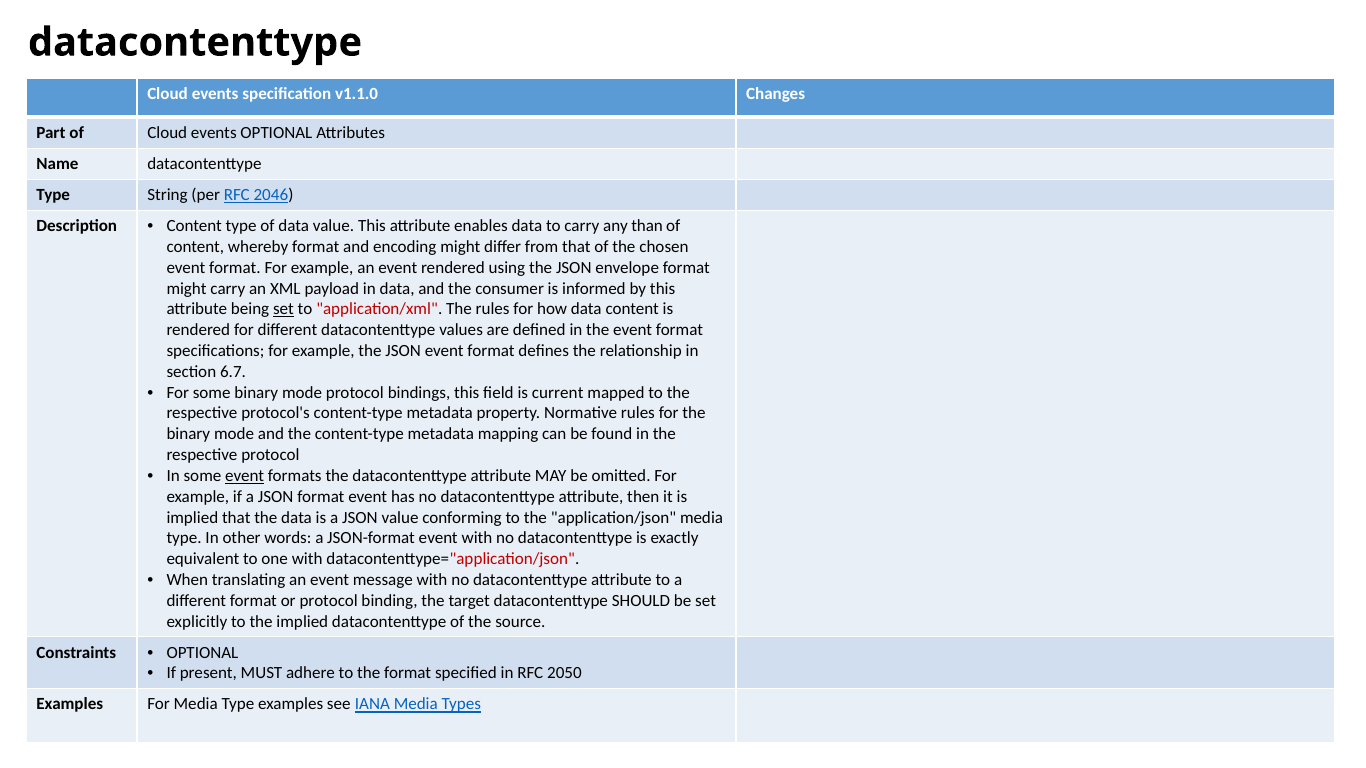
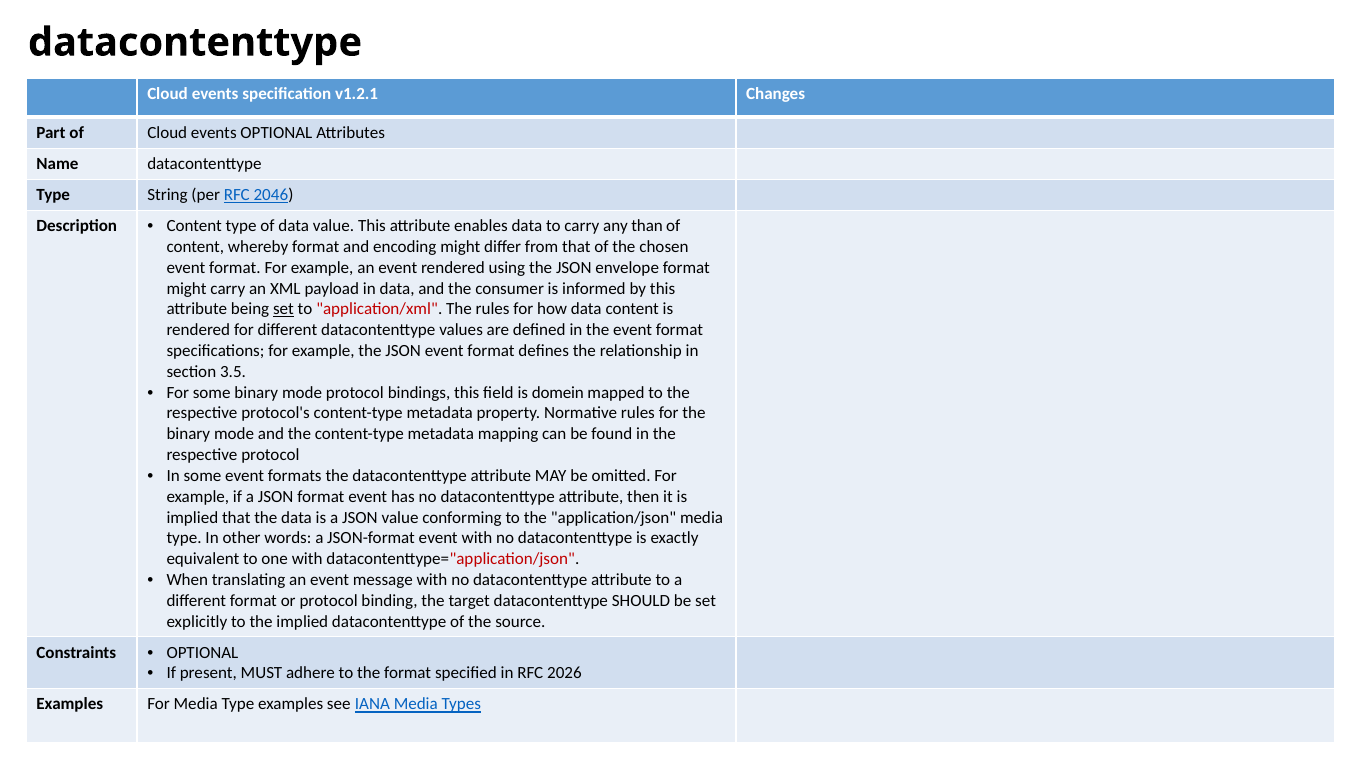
v1.1.0: v1.1.0 -> v1.2.1
6.7: 6.7 -> 3.5
current: current -> domein
event at (245, 476) underline: present -> none
2050: 2050 -> 2026
